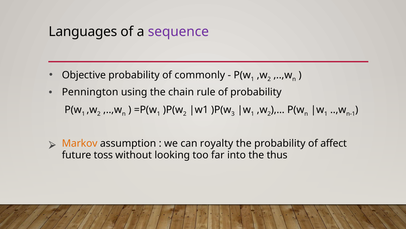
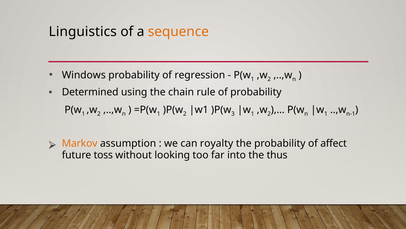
Languages: Languages -> Linguistics
sequence colour: purple -> orange
Objective: Objective -> Windows
commonly: commonly -> regression
Pennington: Pennington -> Determined
